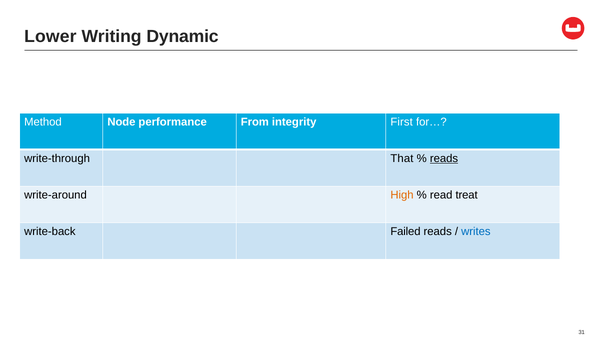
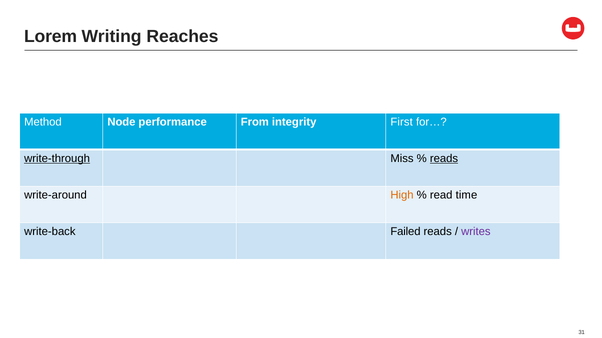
Lower: Lower -> Lorem
Dynamic: Dynamic -> Reaches
write-through underline: none -> present
That: That -> Miss
treat: treat -> time
writes colour: blue -> purple
